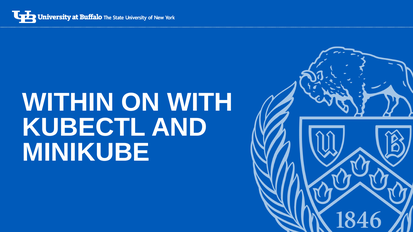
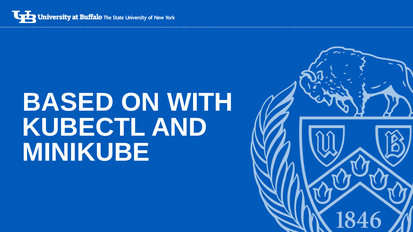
WITHIN: WITHIN -> BASED
